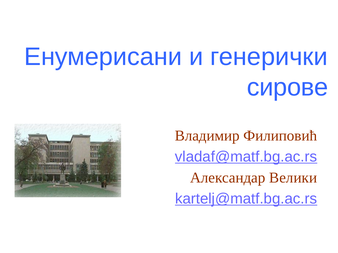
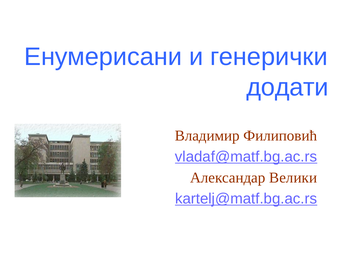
сирове: сирове -> додати
